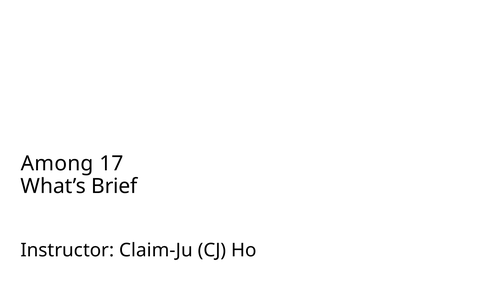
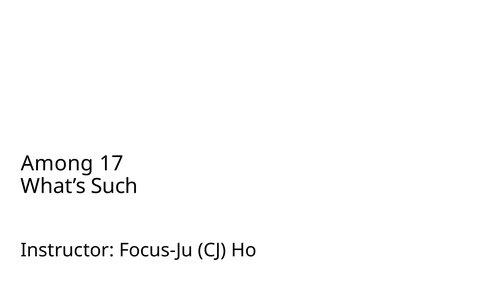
Brief: Brief -> Such
Claim-Ju: Claim-Ju -> Focus-Ju
